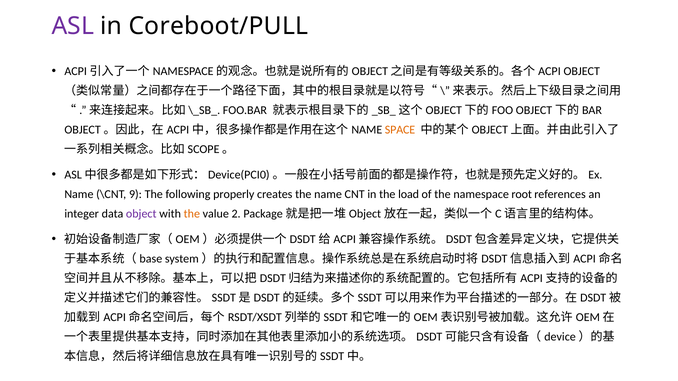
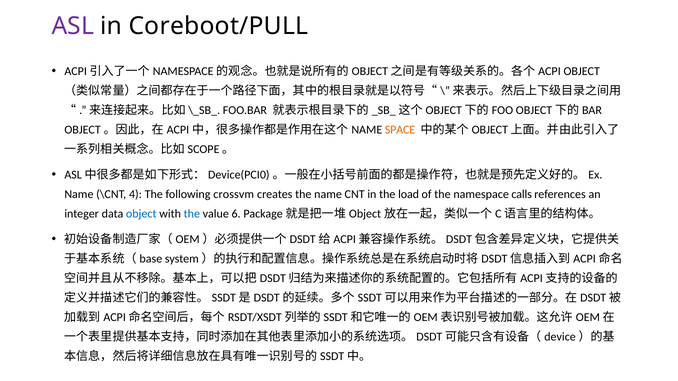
9: 9 -> 4
properly: properly -> crossvm
root: root -> calls
object at (141, 214) colour: purple -> blue
the at (192, 214) colour: orange -> blue
2: 2 -> 6
